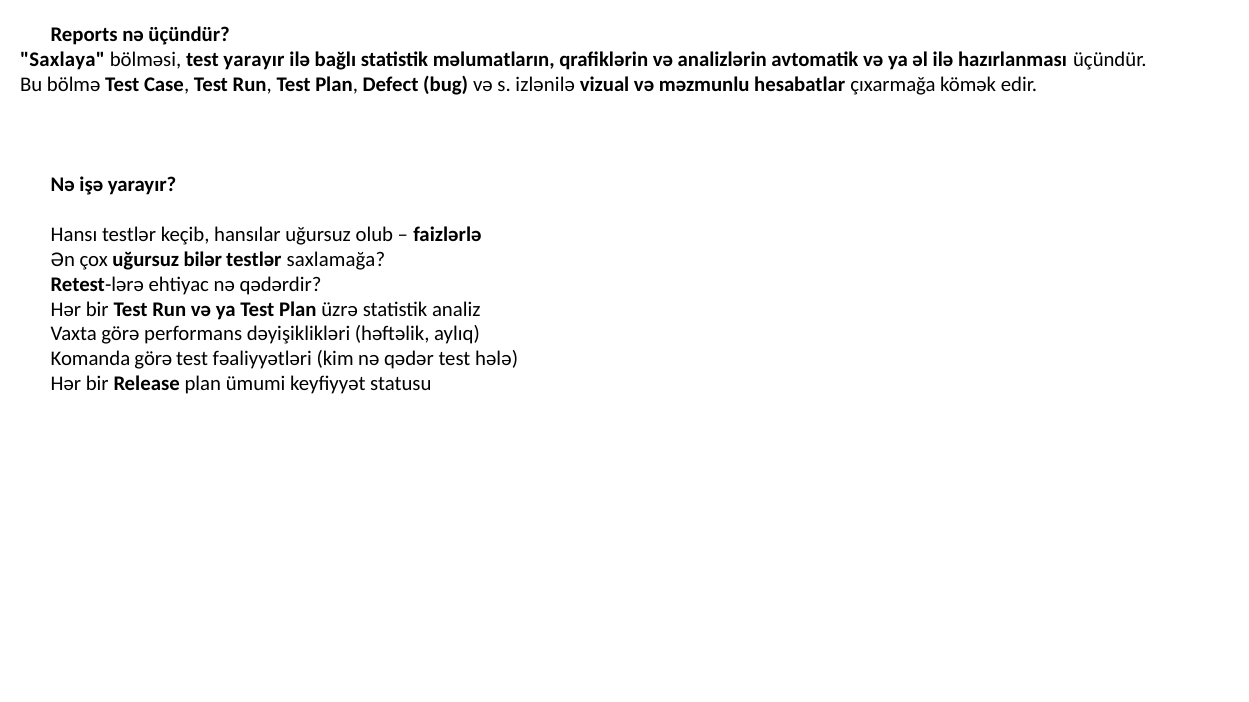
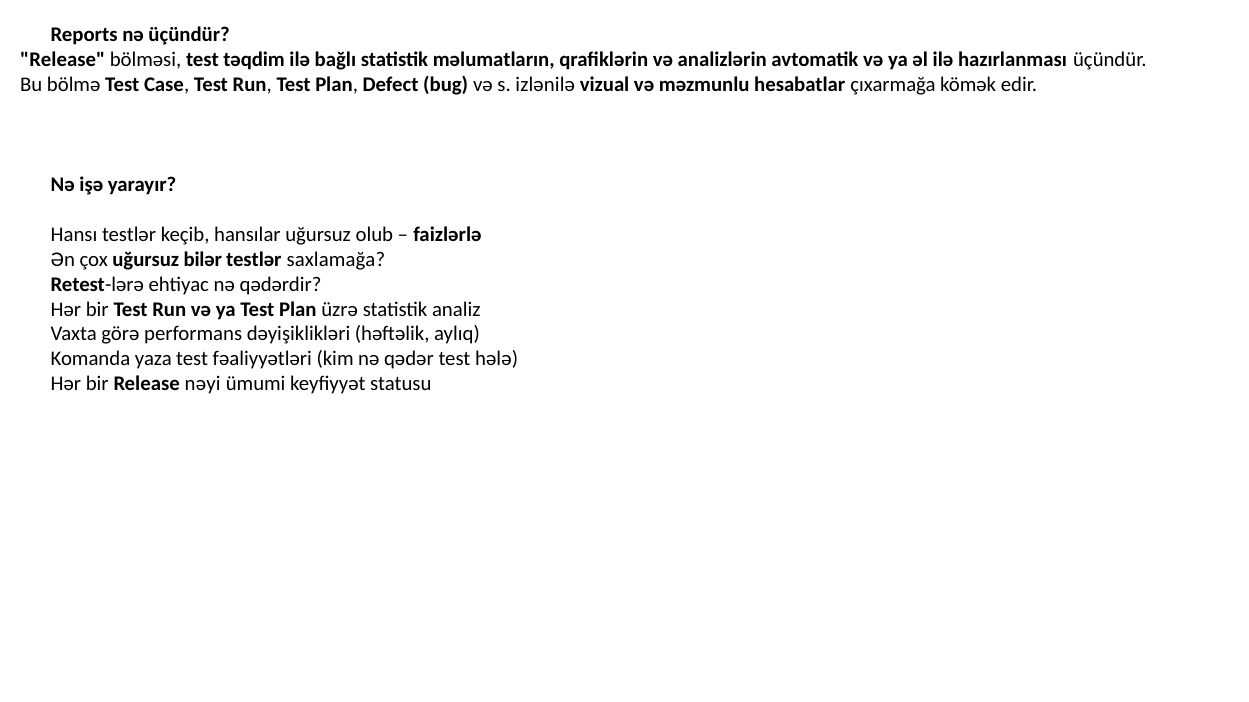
Saxlaya at (63, 60): Saxlaya -> Release
test yarayır: yarayır -> təqdim
görə at (153, 359): görə -> yaza
Release plan: plan -> nəyi
